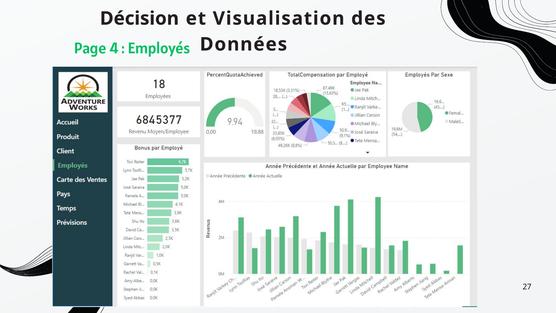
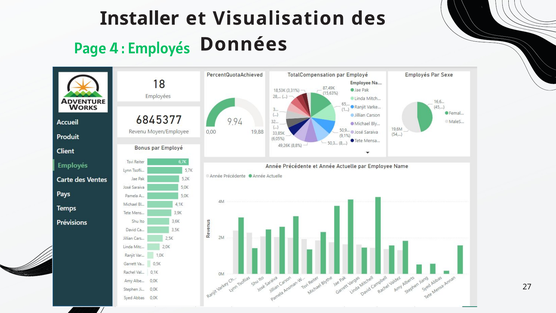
Décision: Décision -> Installer
